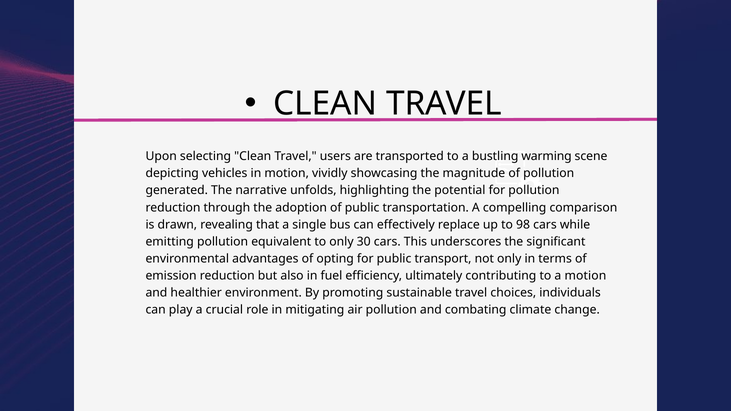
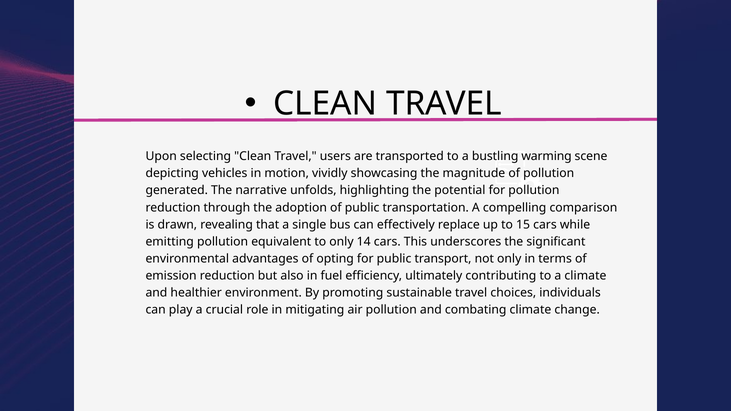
98: 98 -> 15
30: 30 -> 14
a motion: motion -> climate
